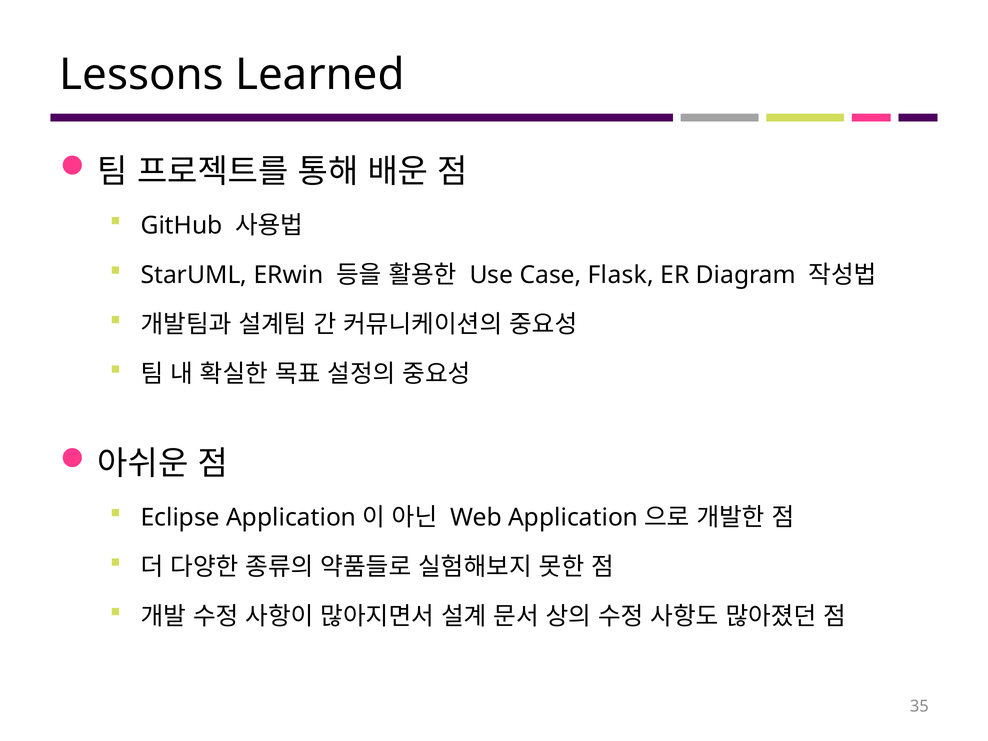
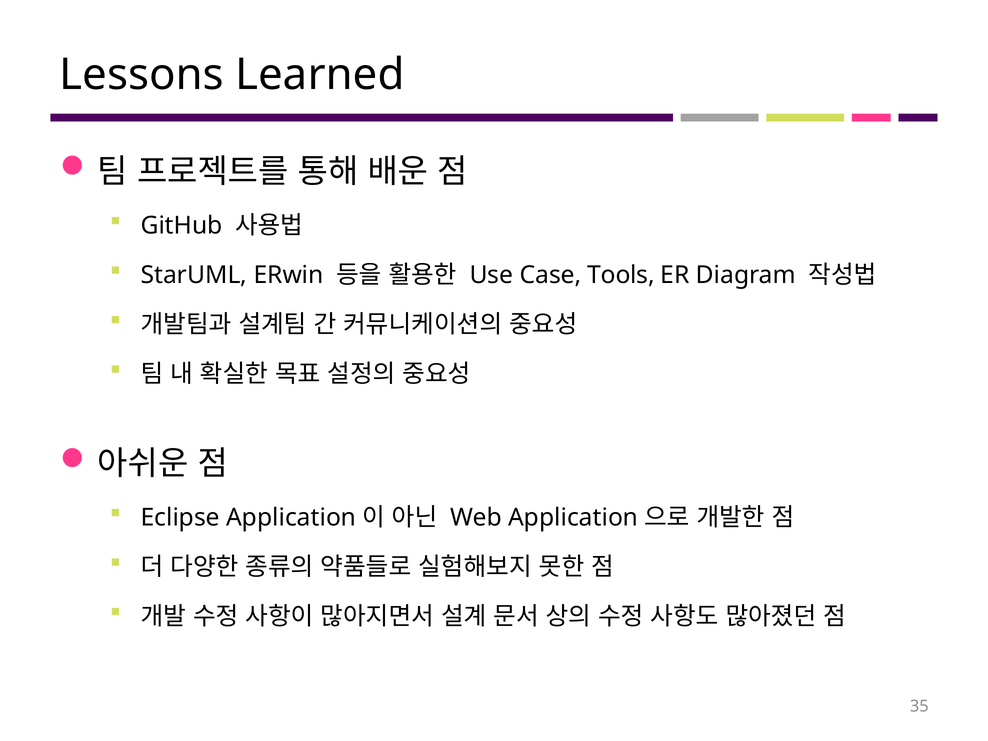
Flask: Flask -> Tools
